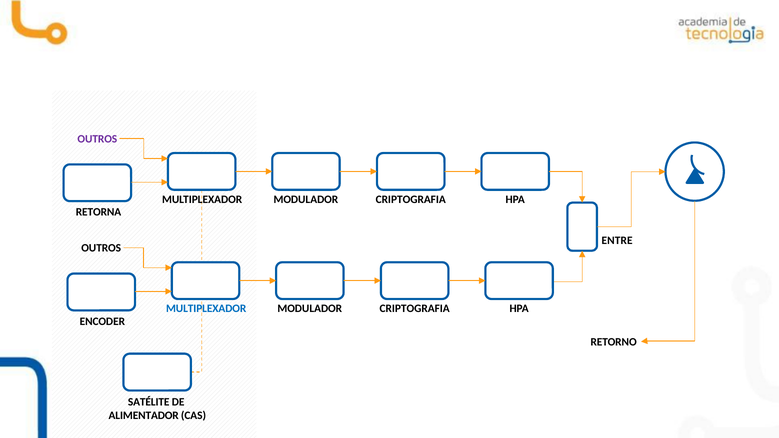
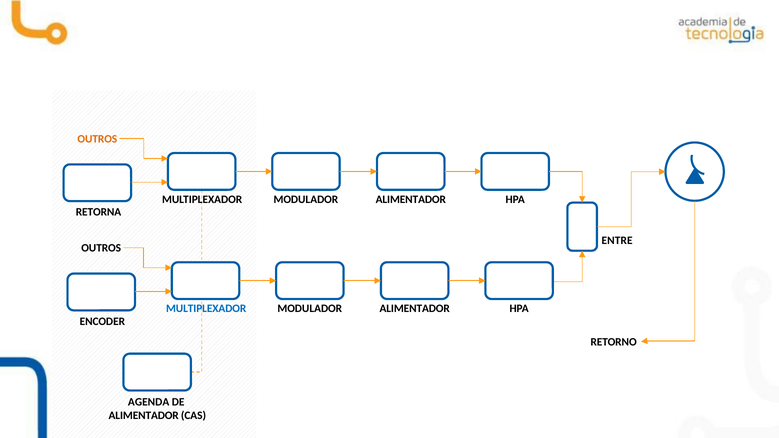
OUTROS at (97, 139) colour: purple -> orange
CRIPTOGRAFIA at (411, 199): CRIPTOGRAFIA -> ALIMENTADOR
CRIPTOGRAFIA at (415, 309): CRIPTOGRAFIA -> ALIMENTADOR
SATÉLITE: SATÉLITE -> AGENDA
